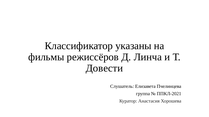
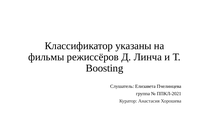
Довести: Довести -> Boosting
